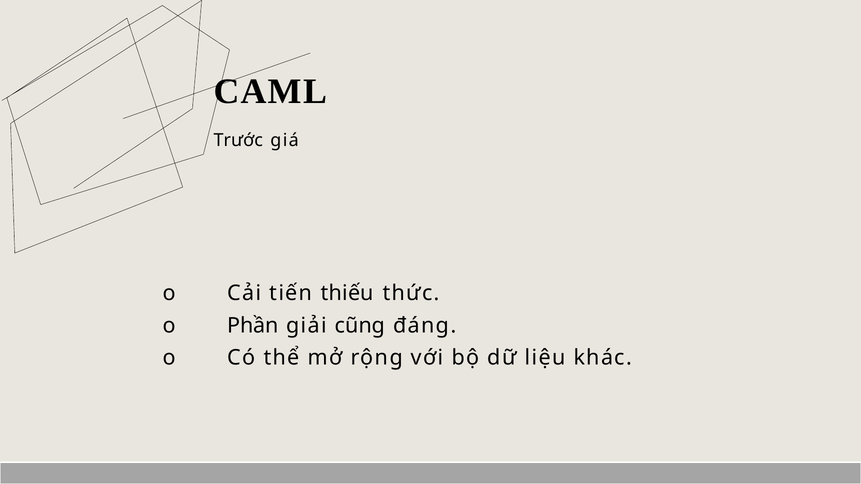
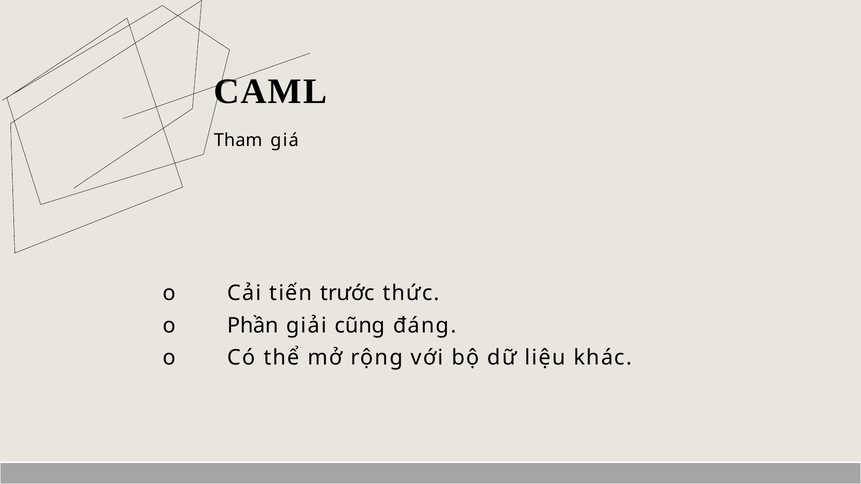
Trước: Trước -> Tham
thiếu: thiếu -> trước
